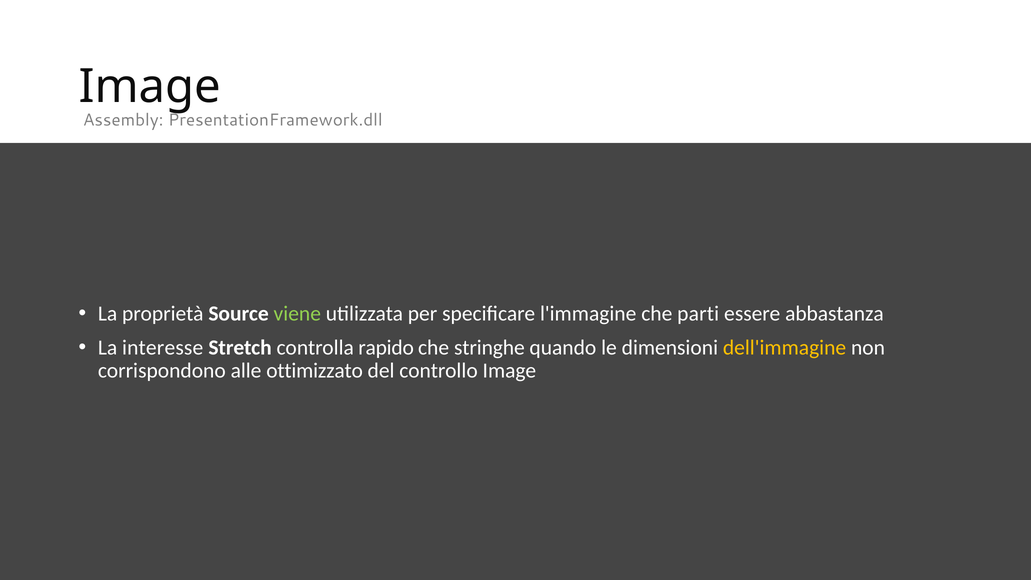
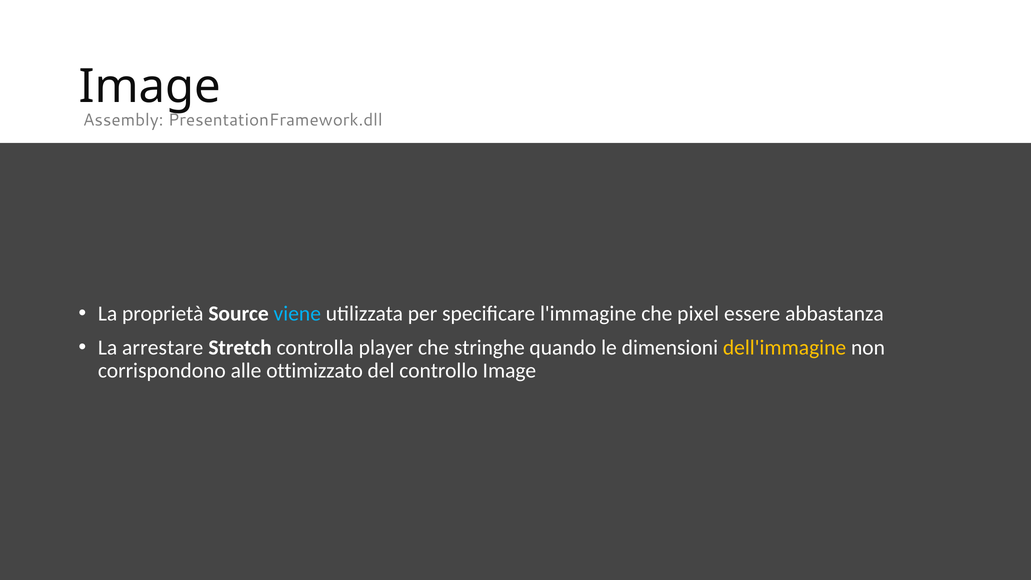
viene colour: light green -> light blue
parti: parti -> pixel
interesse: interesse -> arrestare
rapido: rapido -> player
